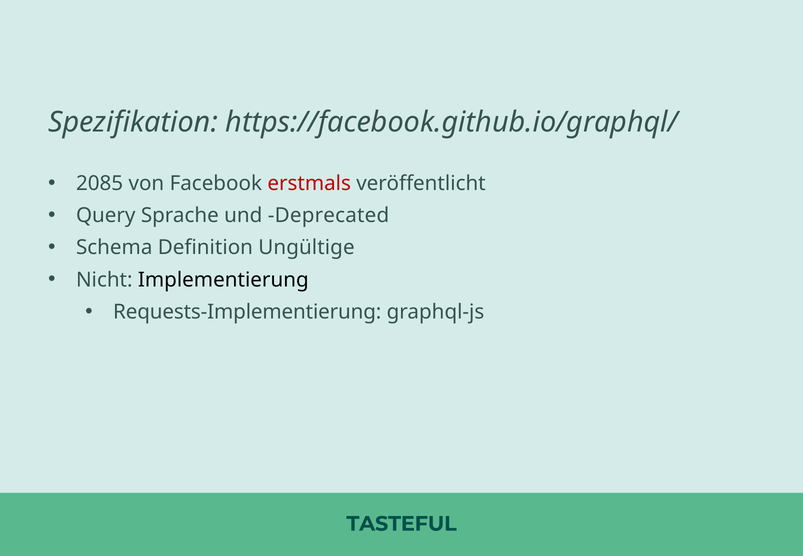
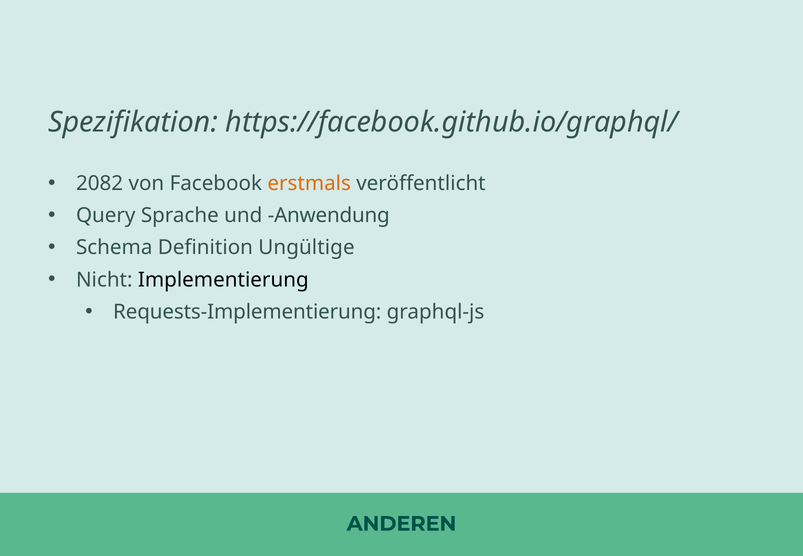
2085: 2085 -> 2082
erstmals colour: red -> orange
Deprecated: Deprecated -> Anwendung
TASTEFUL: TASTEFUL -> ANDEREN
